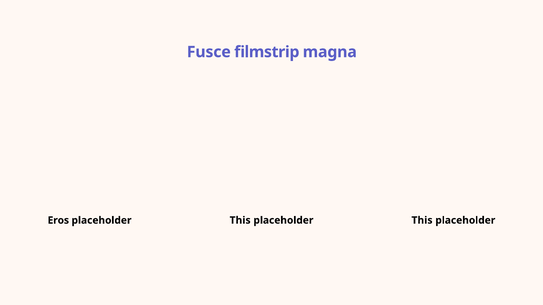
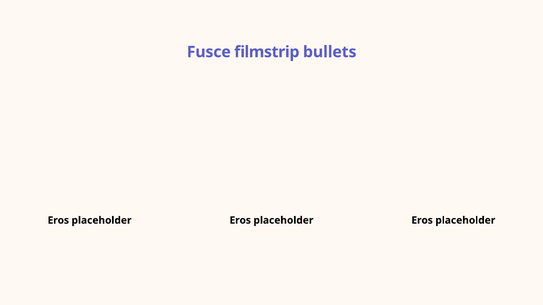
magna: magna -> bullets
This at (240, 221): This -> Eros
This at (422, 221): This -> Eros
